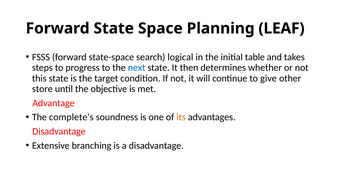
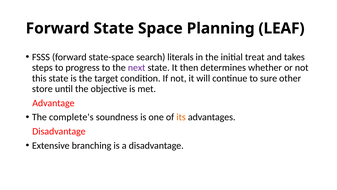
logical: logical -> literals
table: table -> treat
next colour: blue -> purple
give: give -> sure
